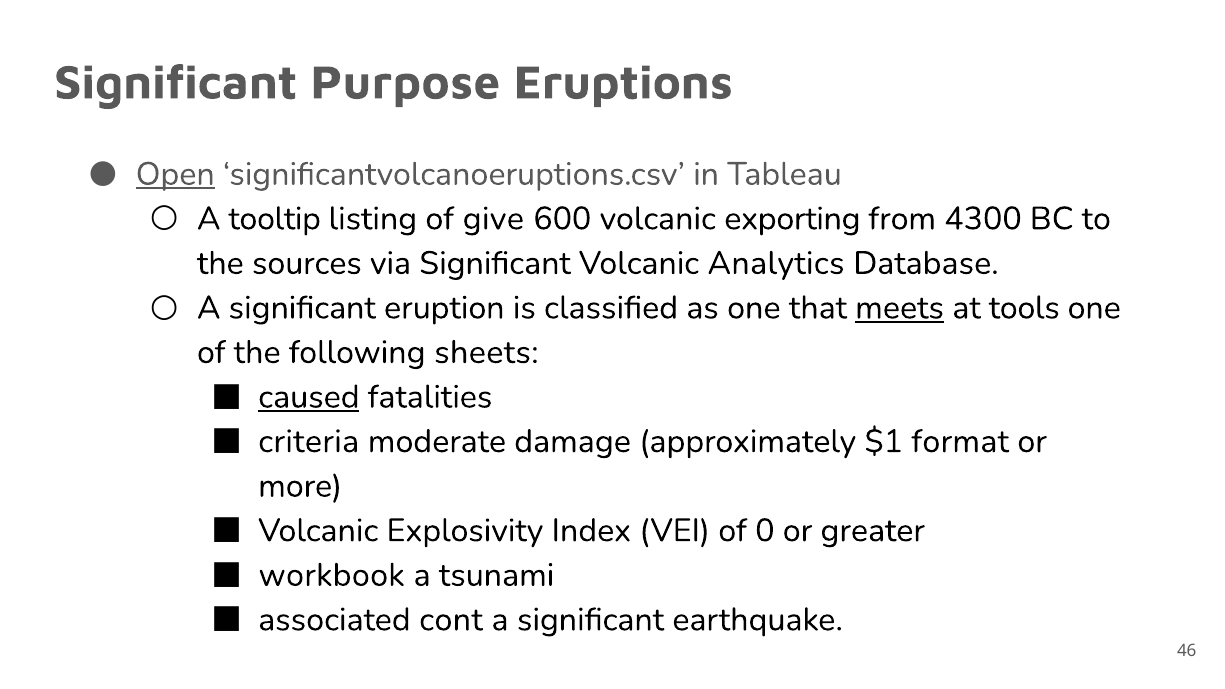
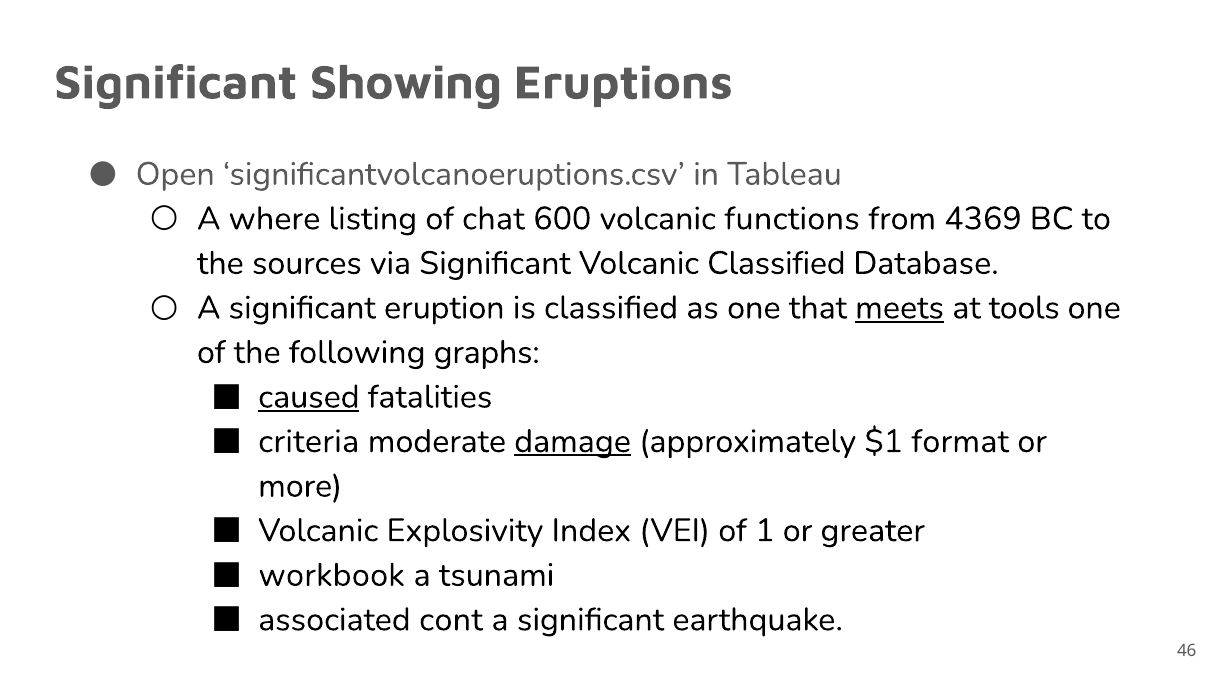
Purpose: Purpose -> Showing
Open underline: present -> none
tooltip: tooltip -> where
give: give -> chat
exporting: exporting -> functions
4300: 4300 -> 4369
Volcanic Analytics: Analytics -> Classified
sheets: sheets -> graphs
damage underline: none -> present
0: 0 -> 1
